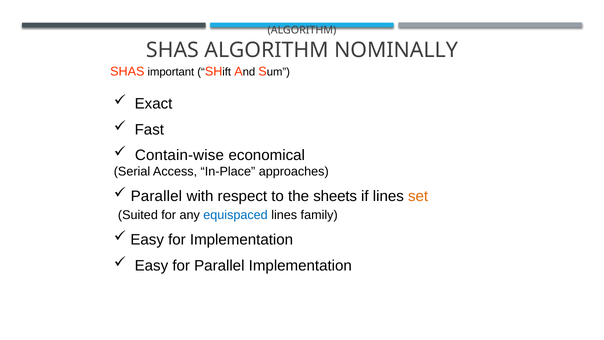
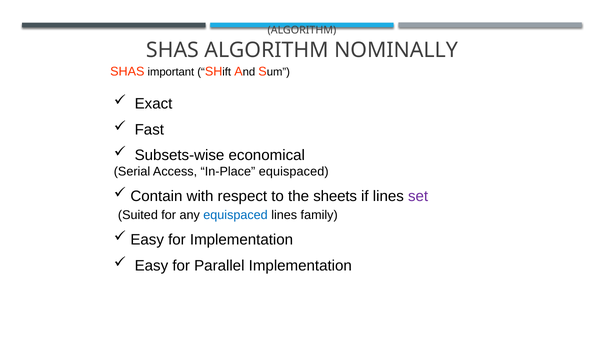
Contain-wise: Contain-wise -> Subsets-wise
In-Place approaches: approaches -> equispaced
Parallel at (156, 196): Parallel -> Contain
set colour: orange -> purple
